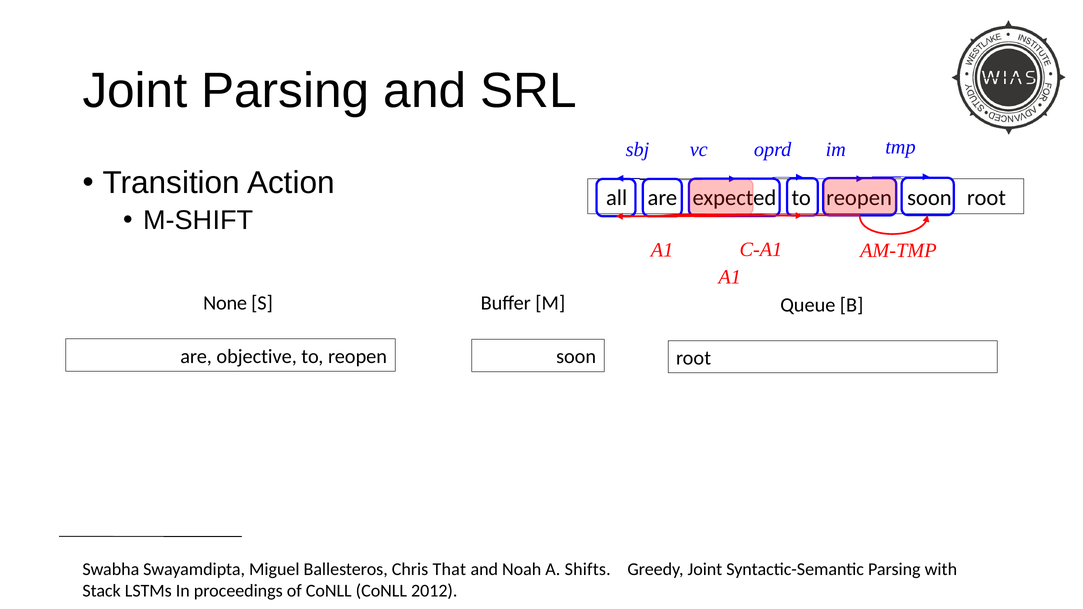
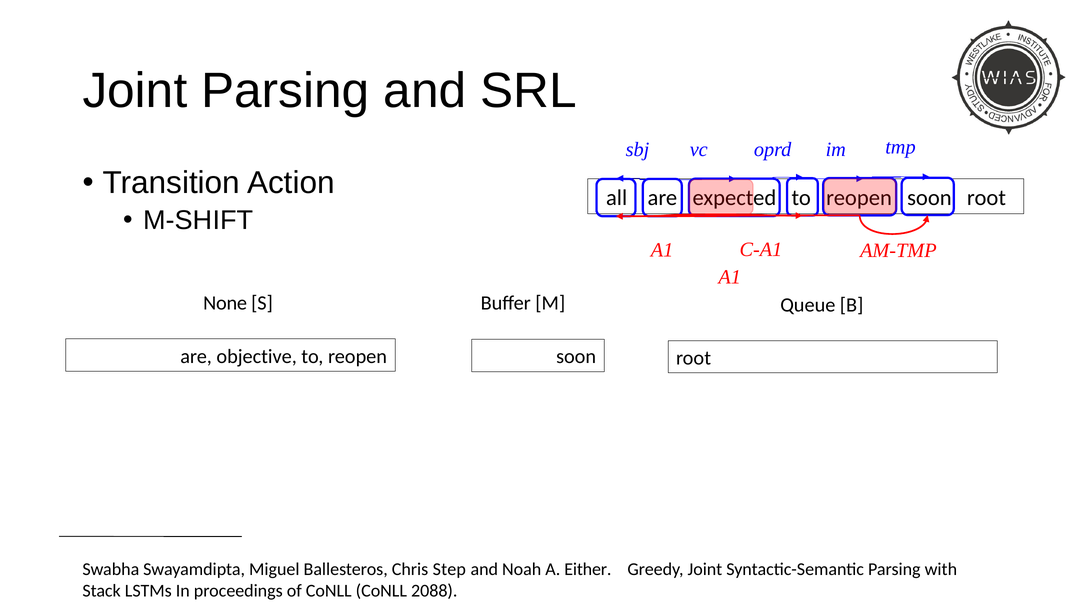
That: That -> Step
Shifts: Shifts -> Either
2012: 2012 -> 2088
